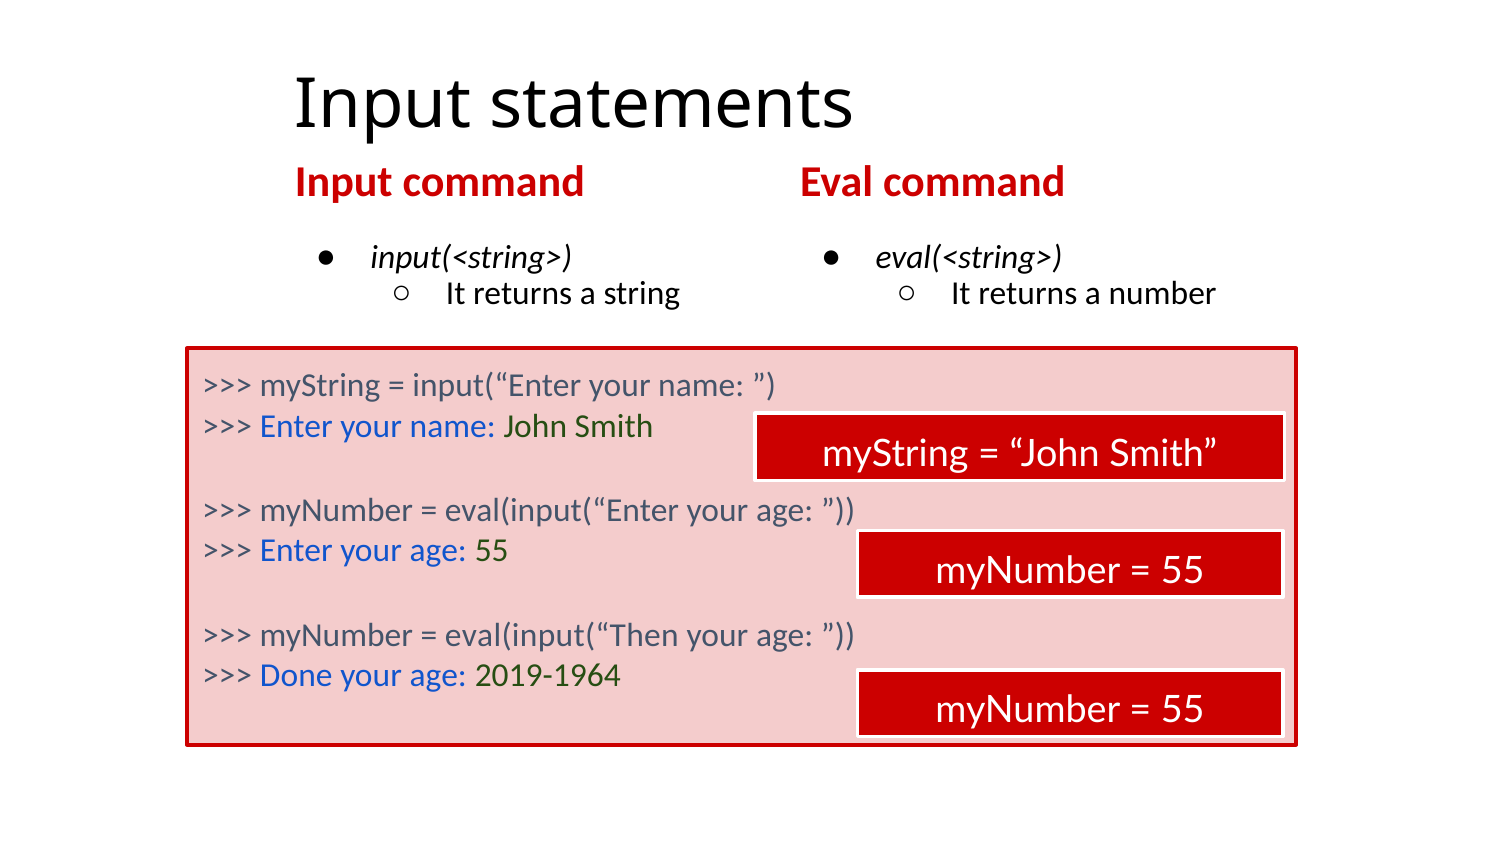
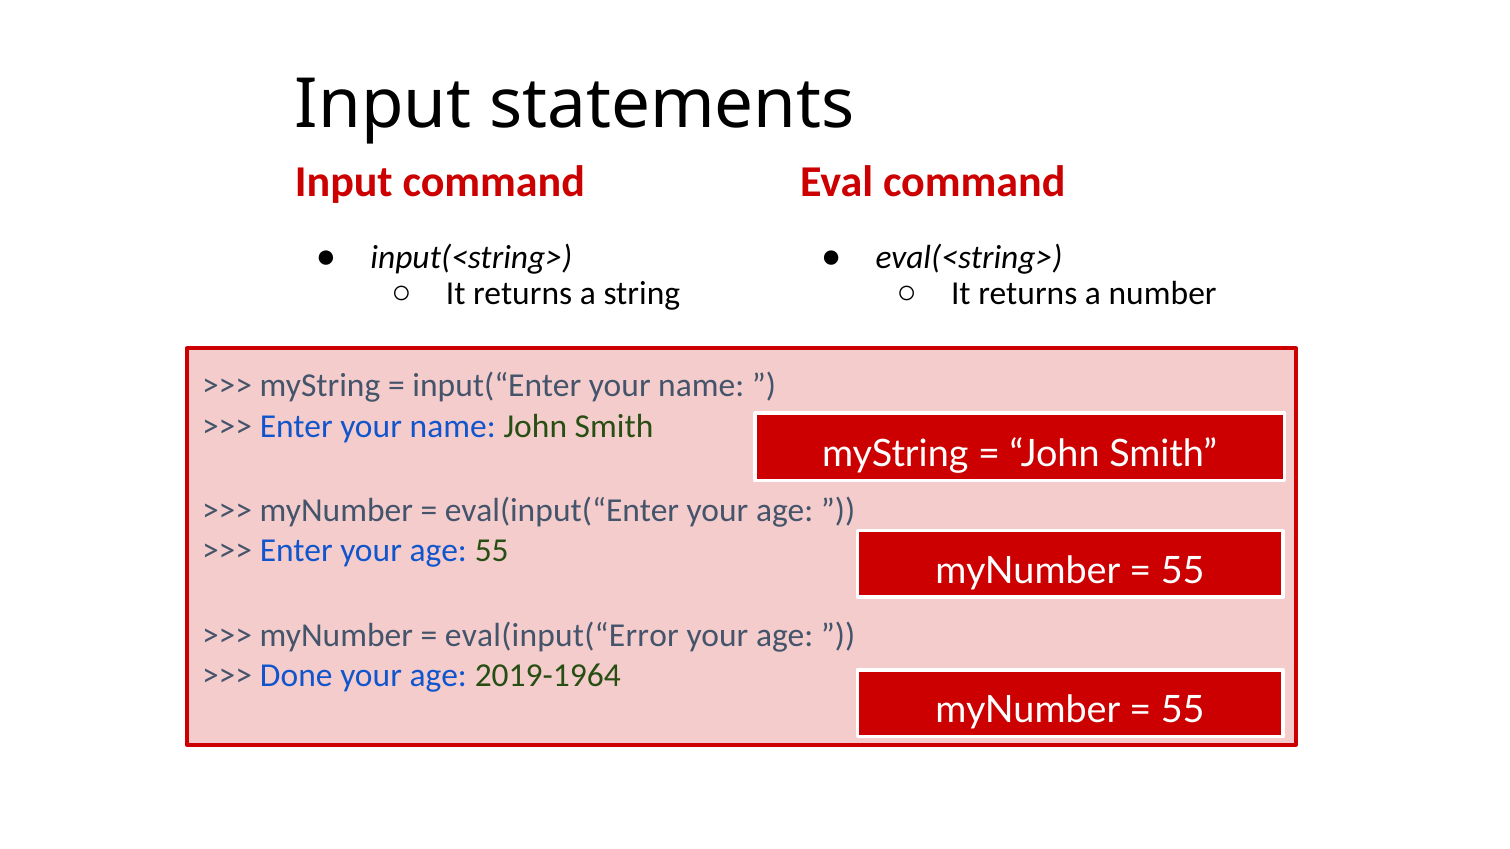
eval(input(“Then: eval(input(“Then -> eval(input(“Error
